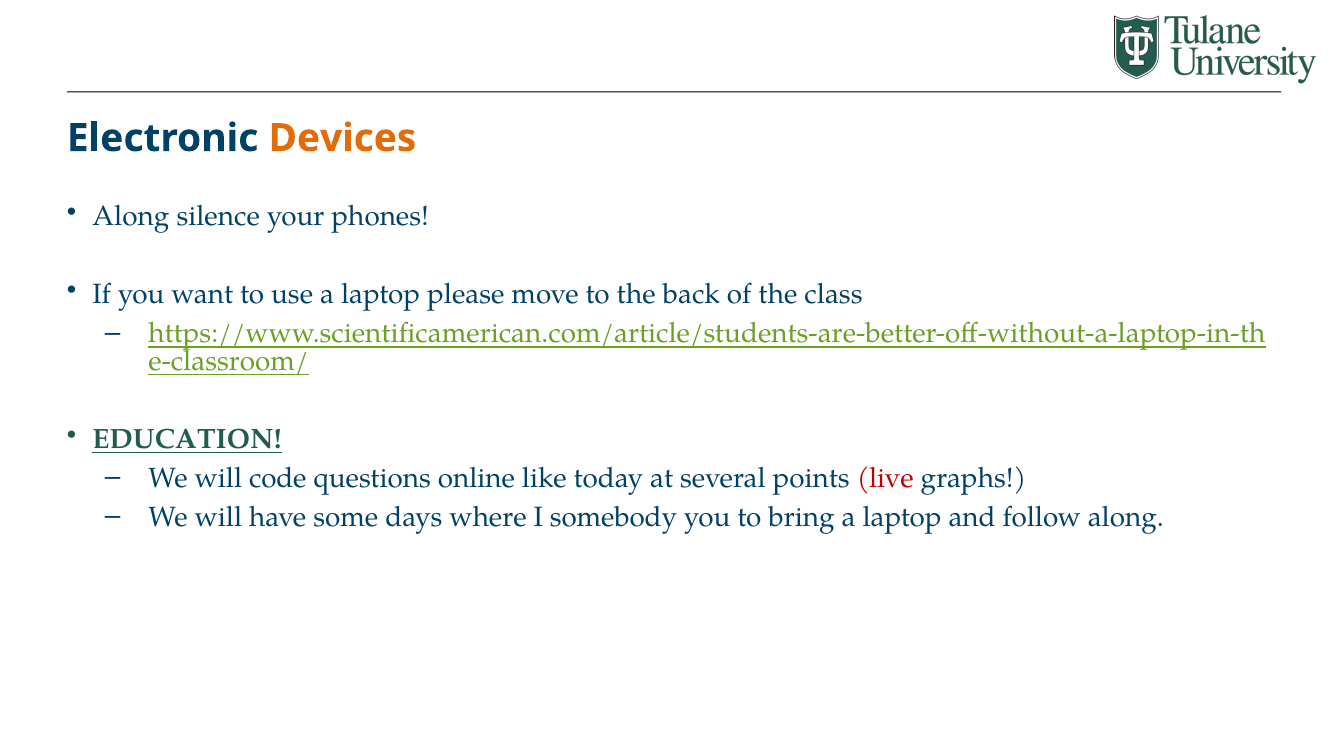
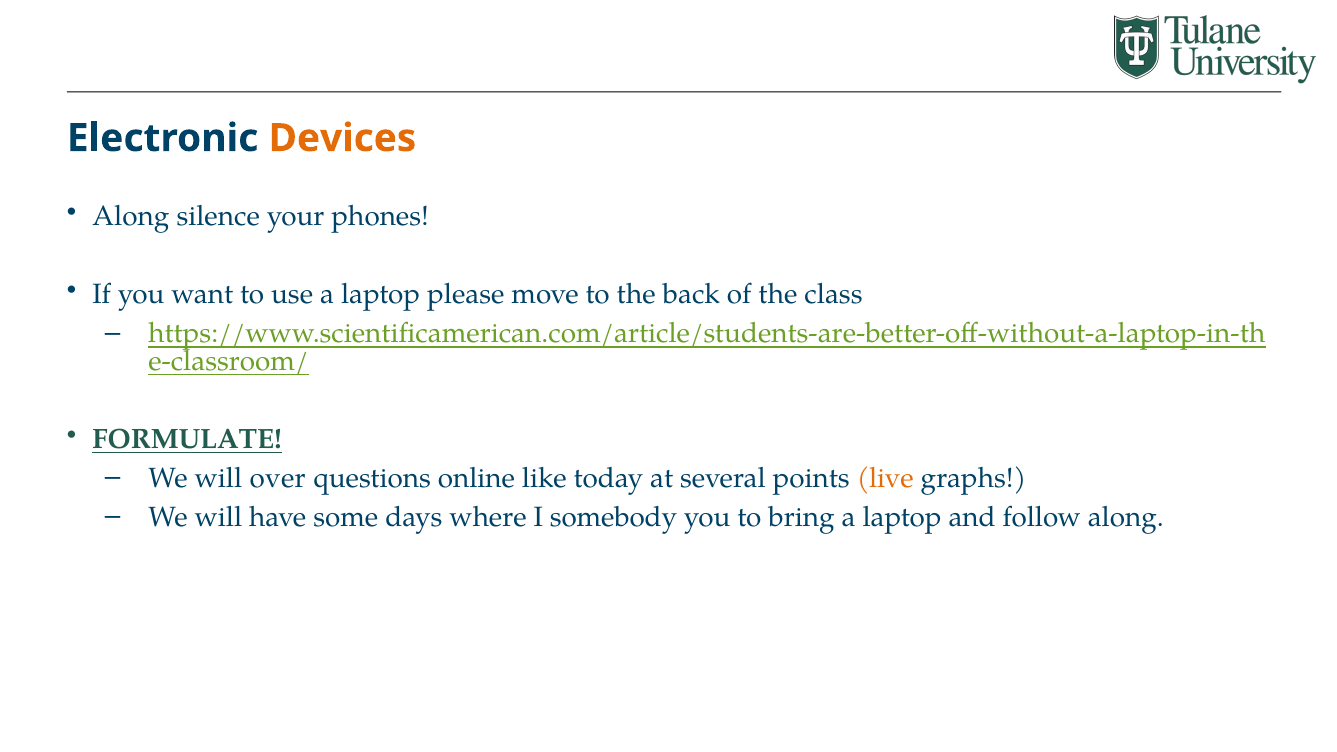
EDUCATION: EDUCATION -> FORMULATE
code: code -> over
live colour: red -> orange
